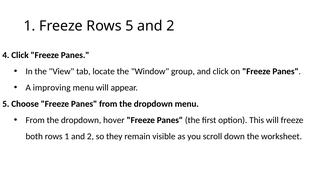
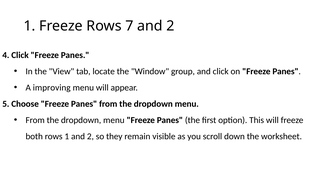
Rows 5: 5 -> 7
hover at (114, 120): hover -> menu
